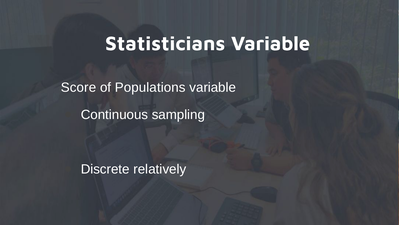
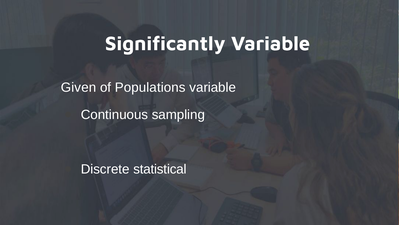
Statisticians: Statisticians -> Significantly
Score: Score -> Given
relatively: relatively -> statistical
